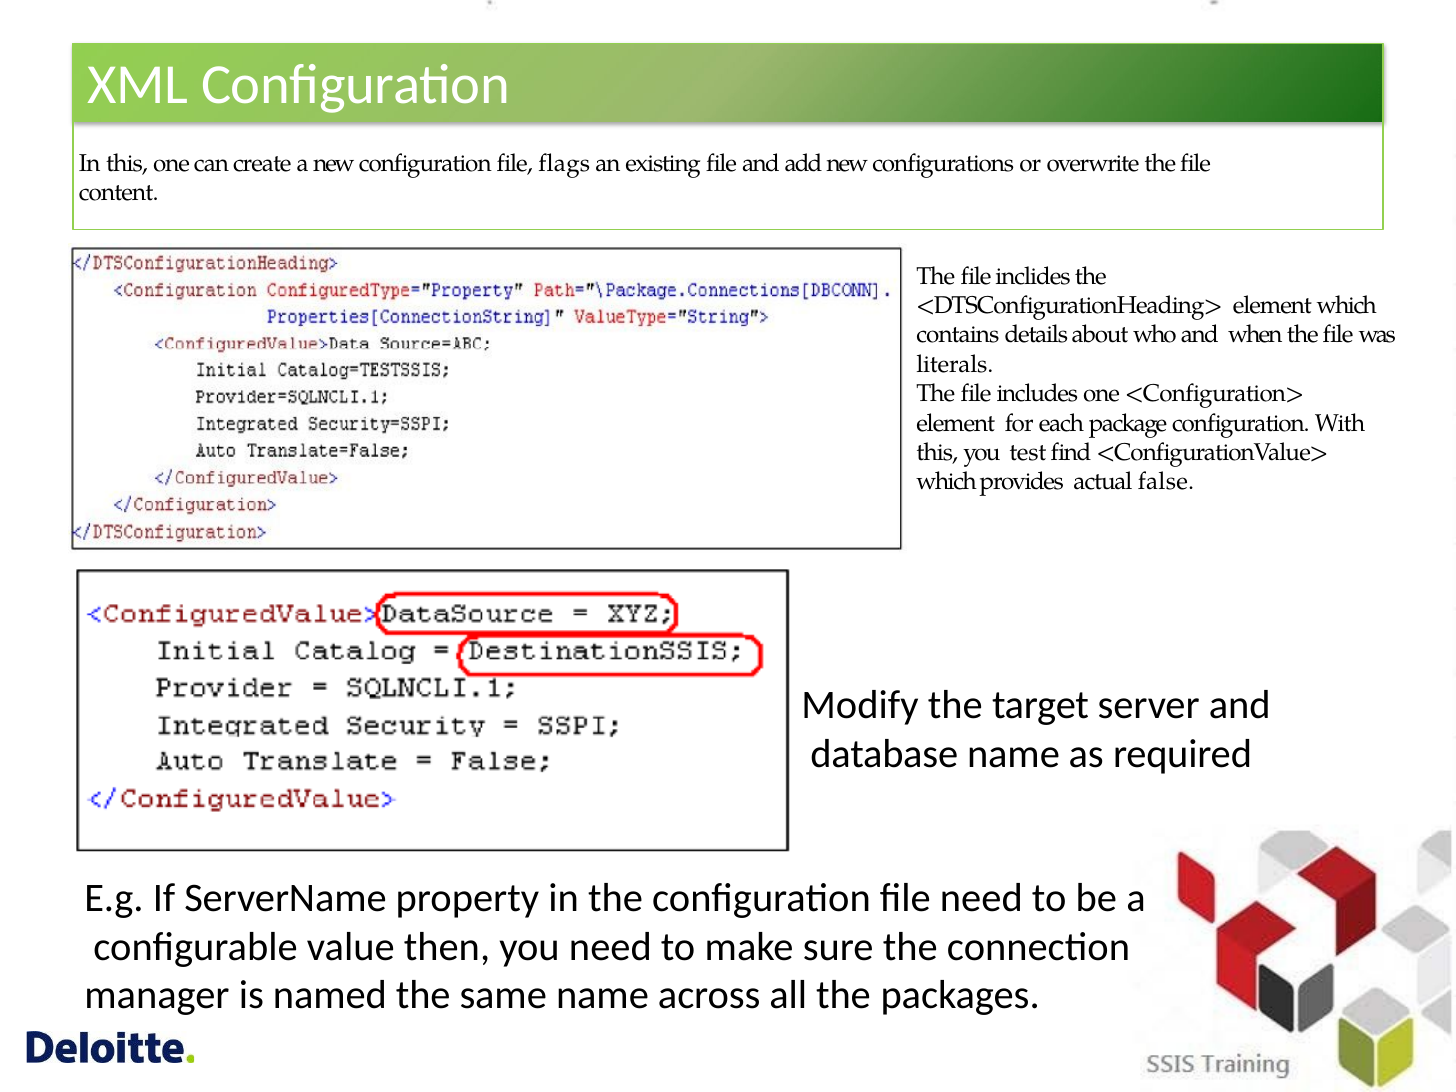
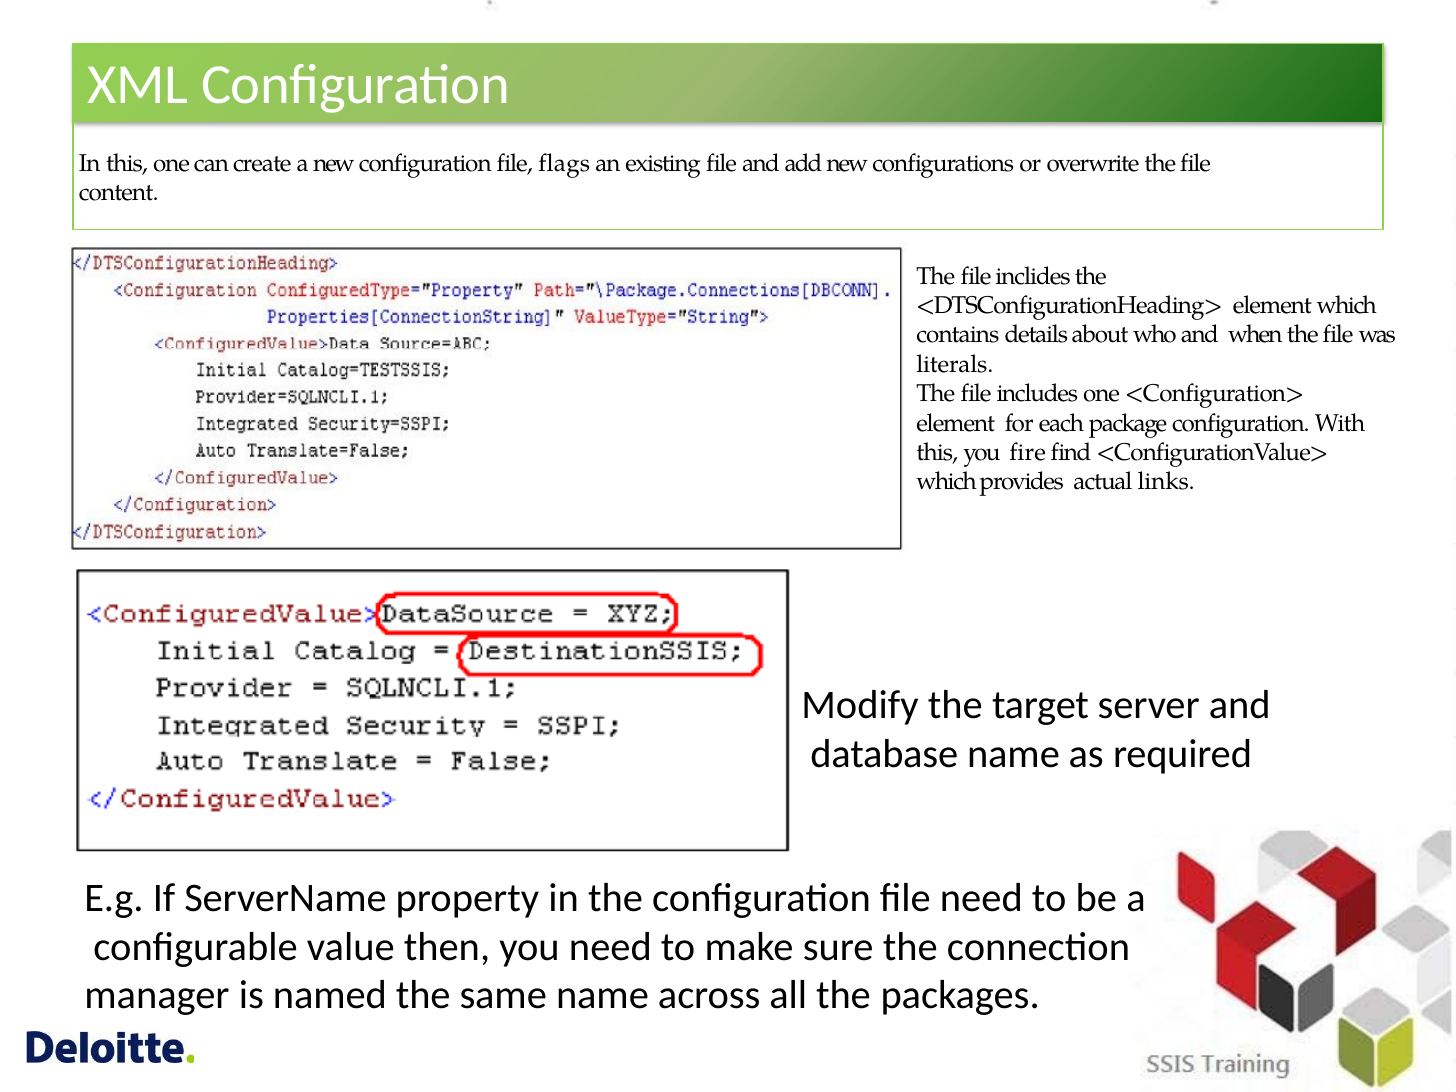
test: test -> fire
false: false -> links
